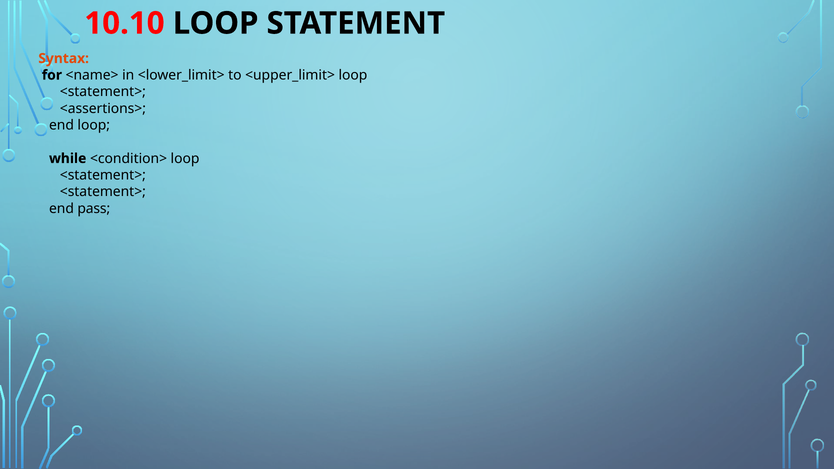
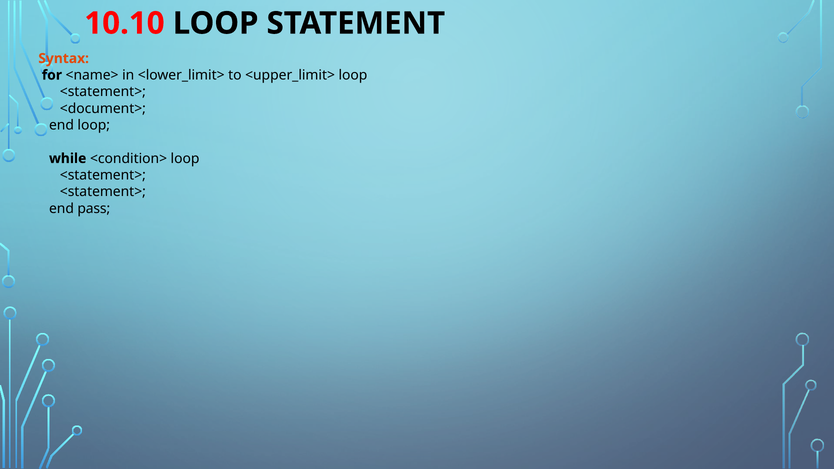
<assertions>: <assertions> -> <document>
